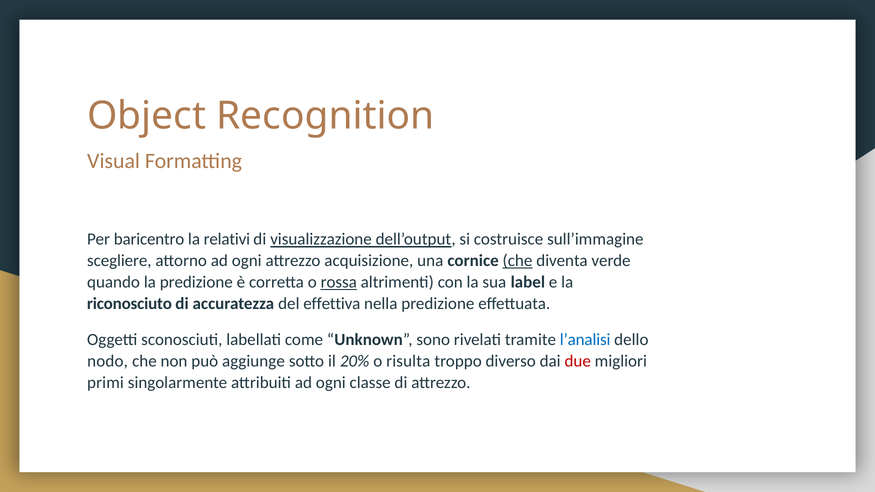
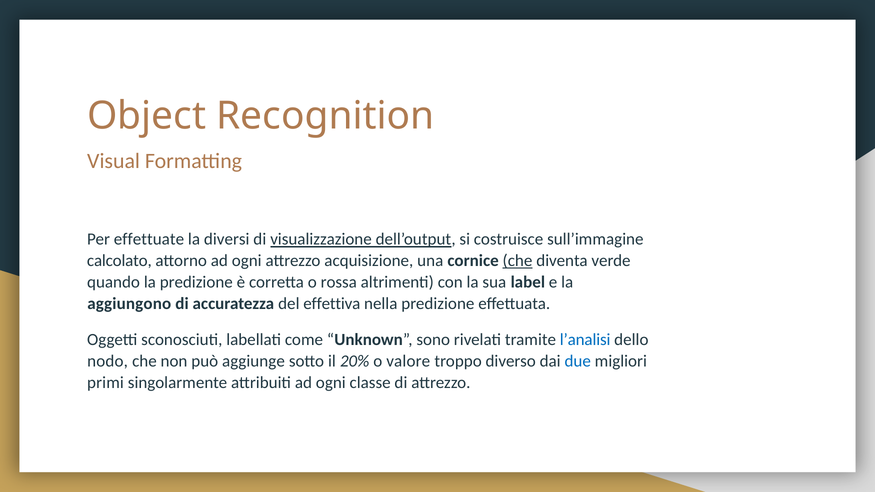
baricentro: baricentro -> effettuate
relativi: relativi -> diversi
scegliere: scegliere -> calcolato
rossa underline: present -> none
riconosciuto: riconosciuto -> aggiungono
risulta: risulta -> valore
due colour: red -> blue
